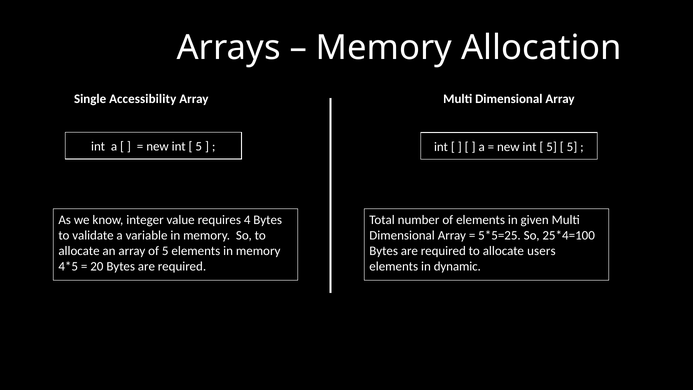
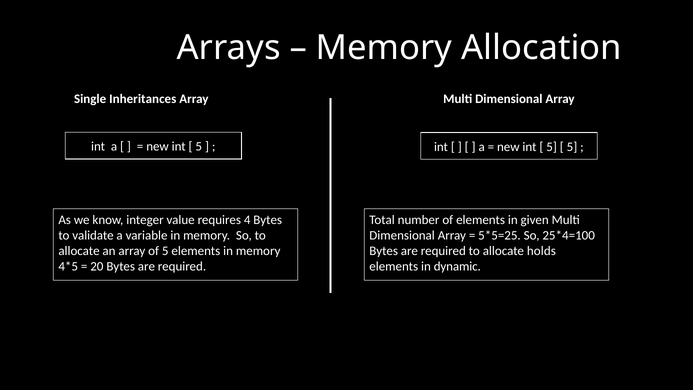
Accessibility: Accessibility -> Inheritances
users: users -> holds
